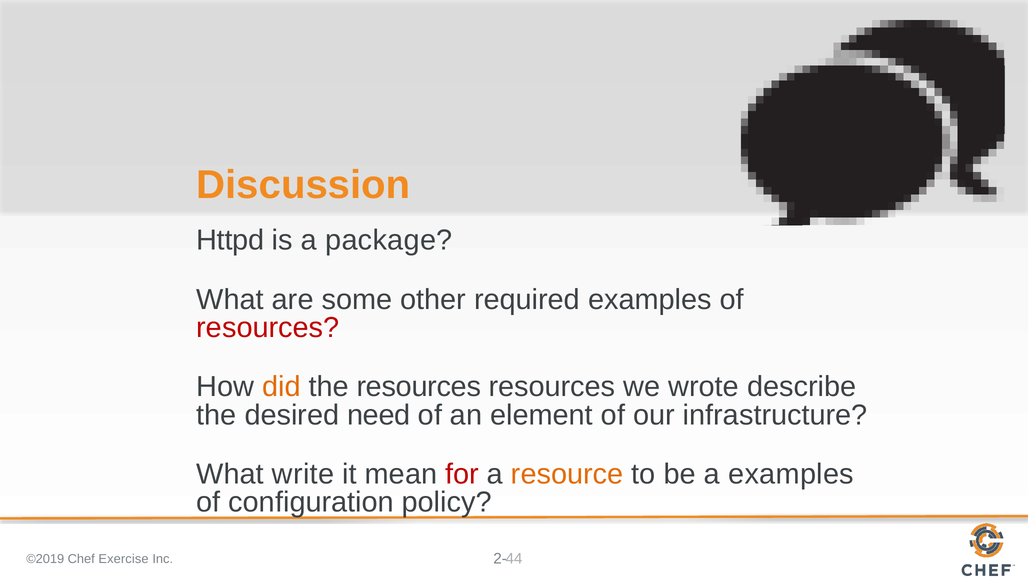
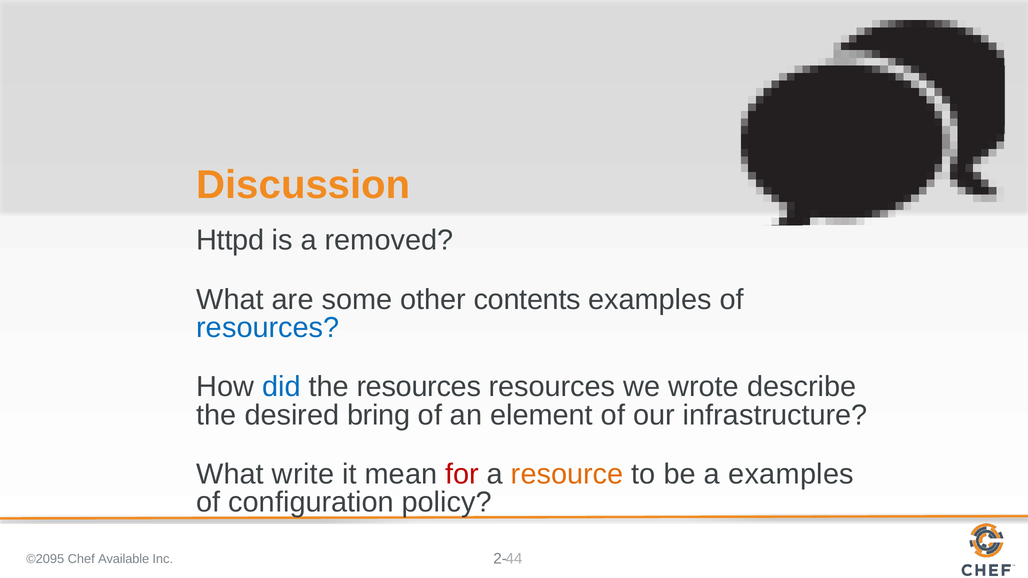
package: package -> removed
required: required -> contents
resources at (268, 328) colour: red -> blue
did colour: orange -> blue
need: need -> bring
©2019: ©2019 -> ©2095
Exercise: Exercise -> Available
